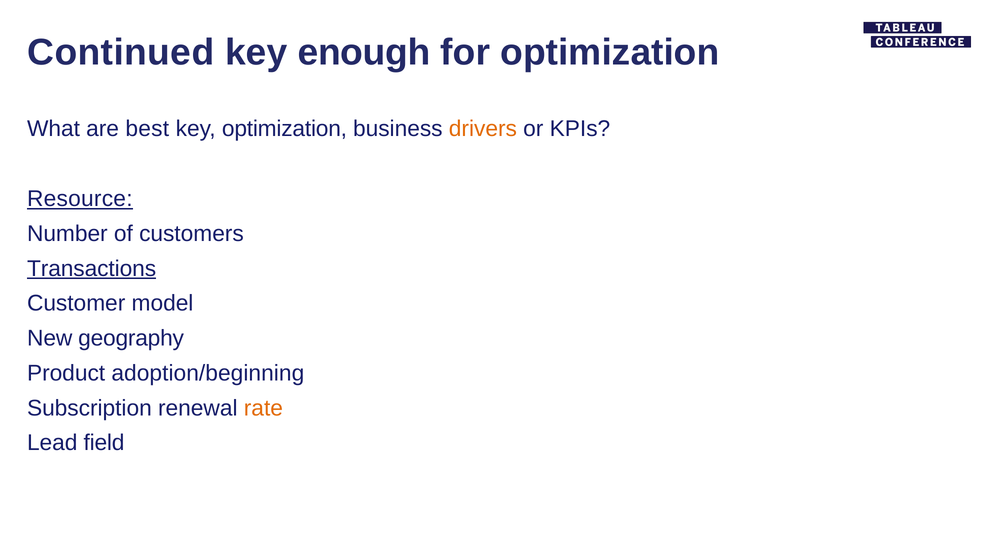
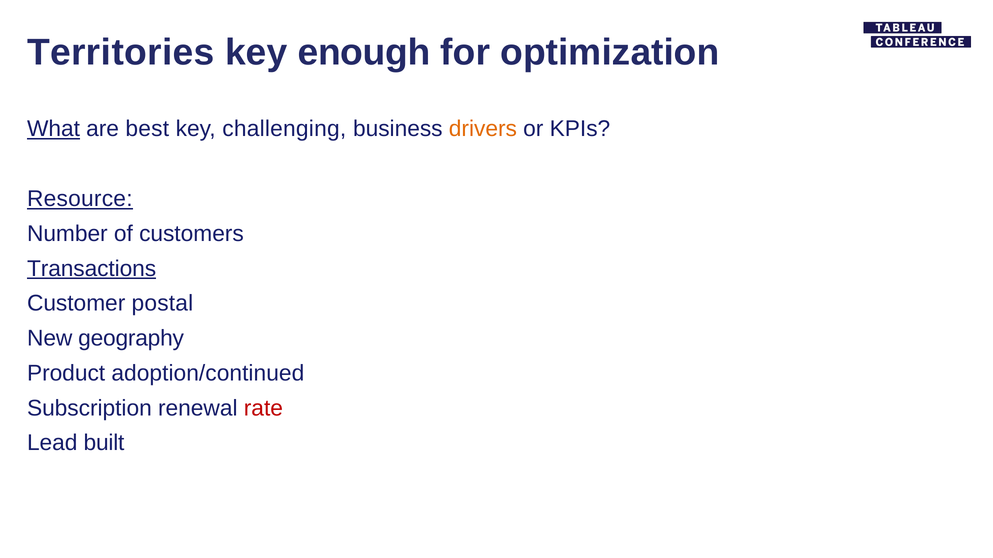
Continued: Continued -> Territories
What underline: none -> present
key optimization: optimization -> challenging
model: model -> postal
adoption/beginning: adoption/beginning -> adoption/continued
rate colour: orange -> red
field: field -> built
